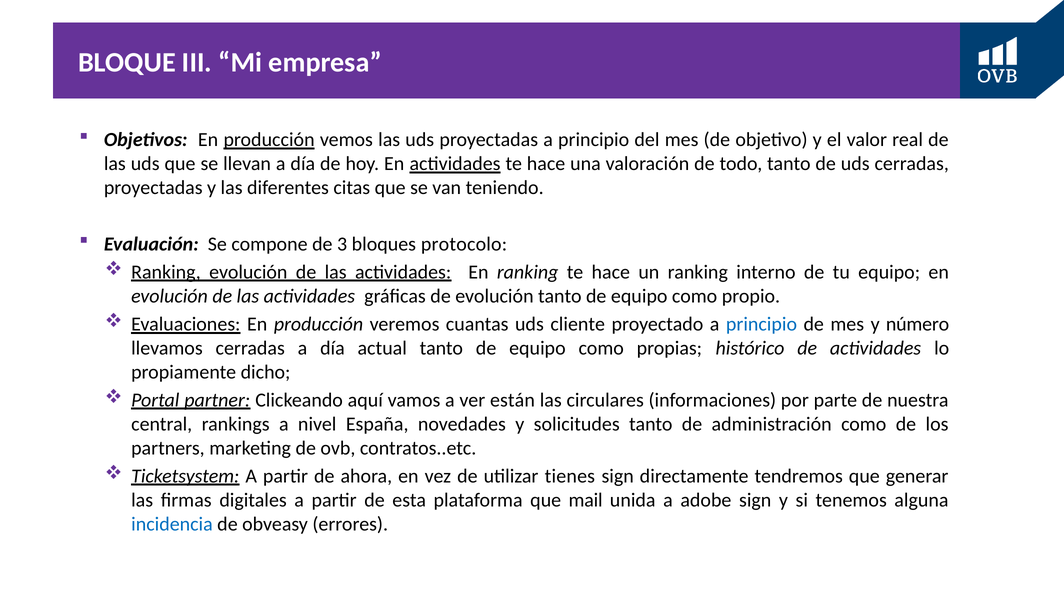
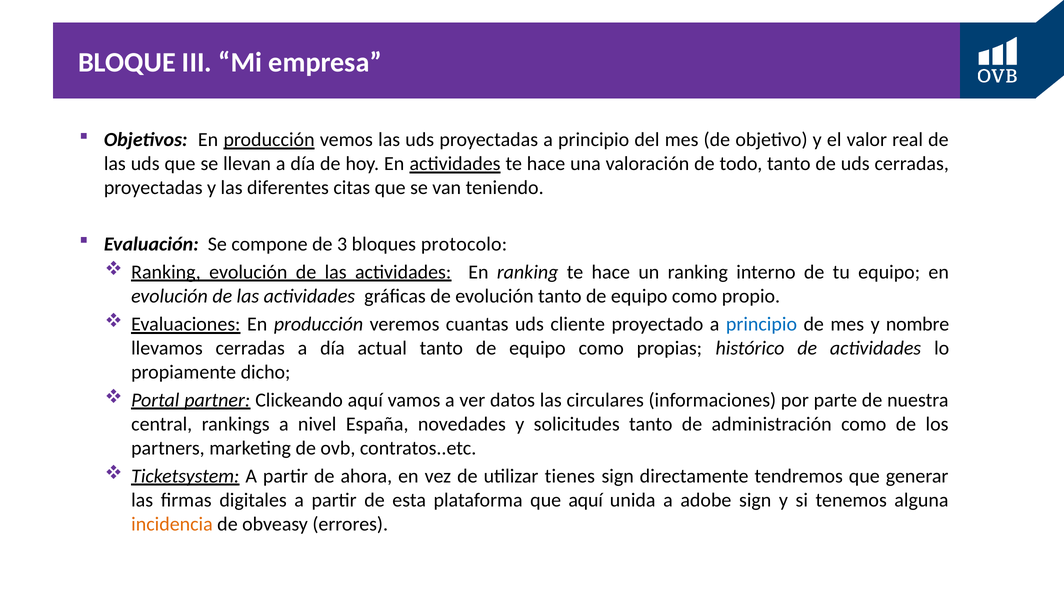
número: número -> nombre
están: están -> datos
que mail: mail -> aquí
incidencia colour: blue -> orange
